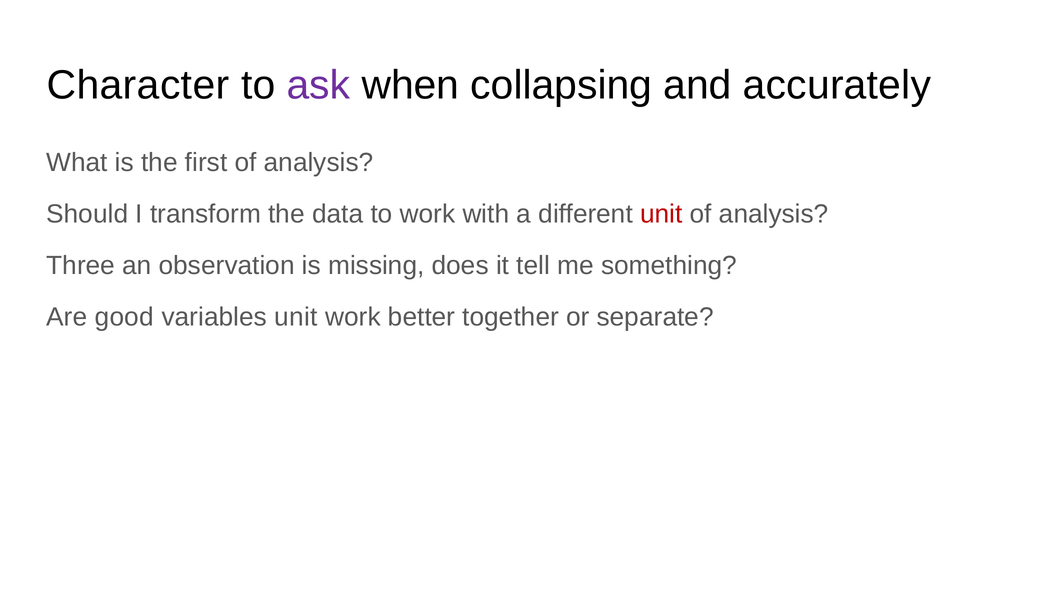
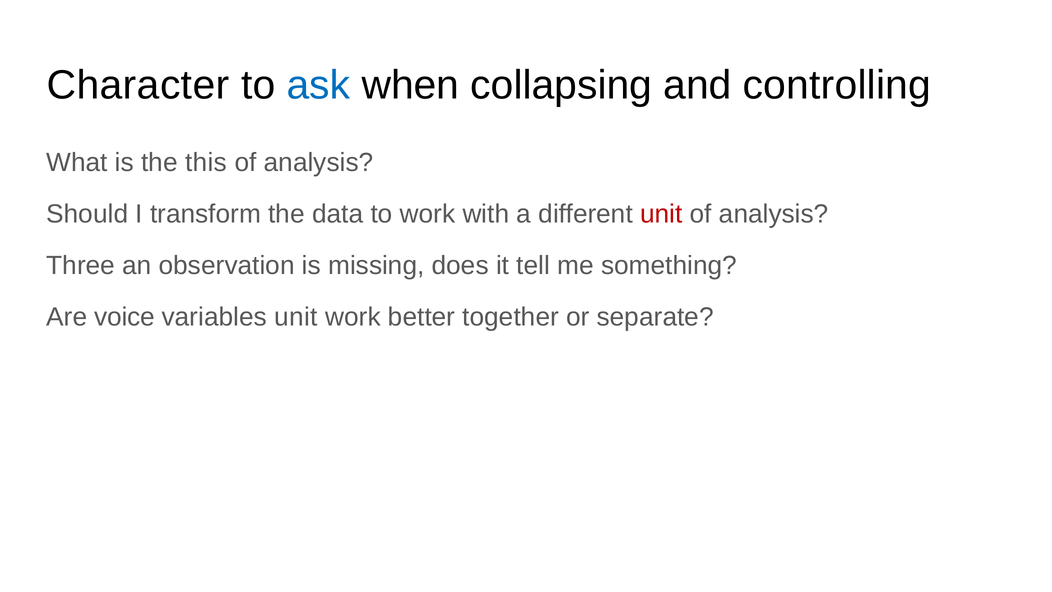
ask colour: purple -> blue
accurately: accurately -> controlling
first: first -> this
good: good -> voice
